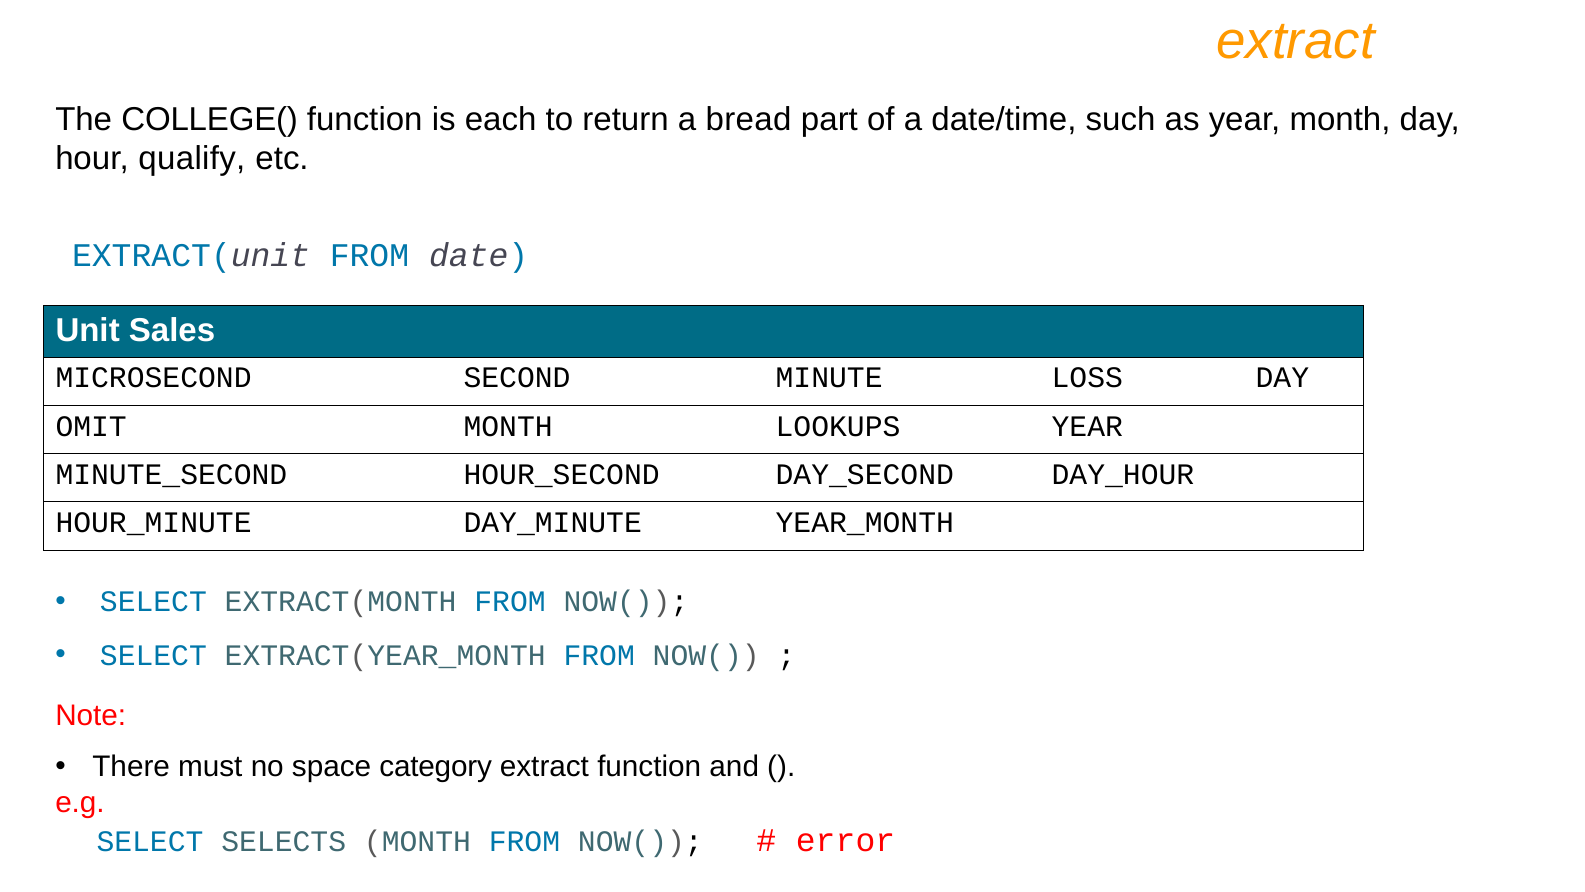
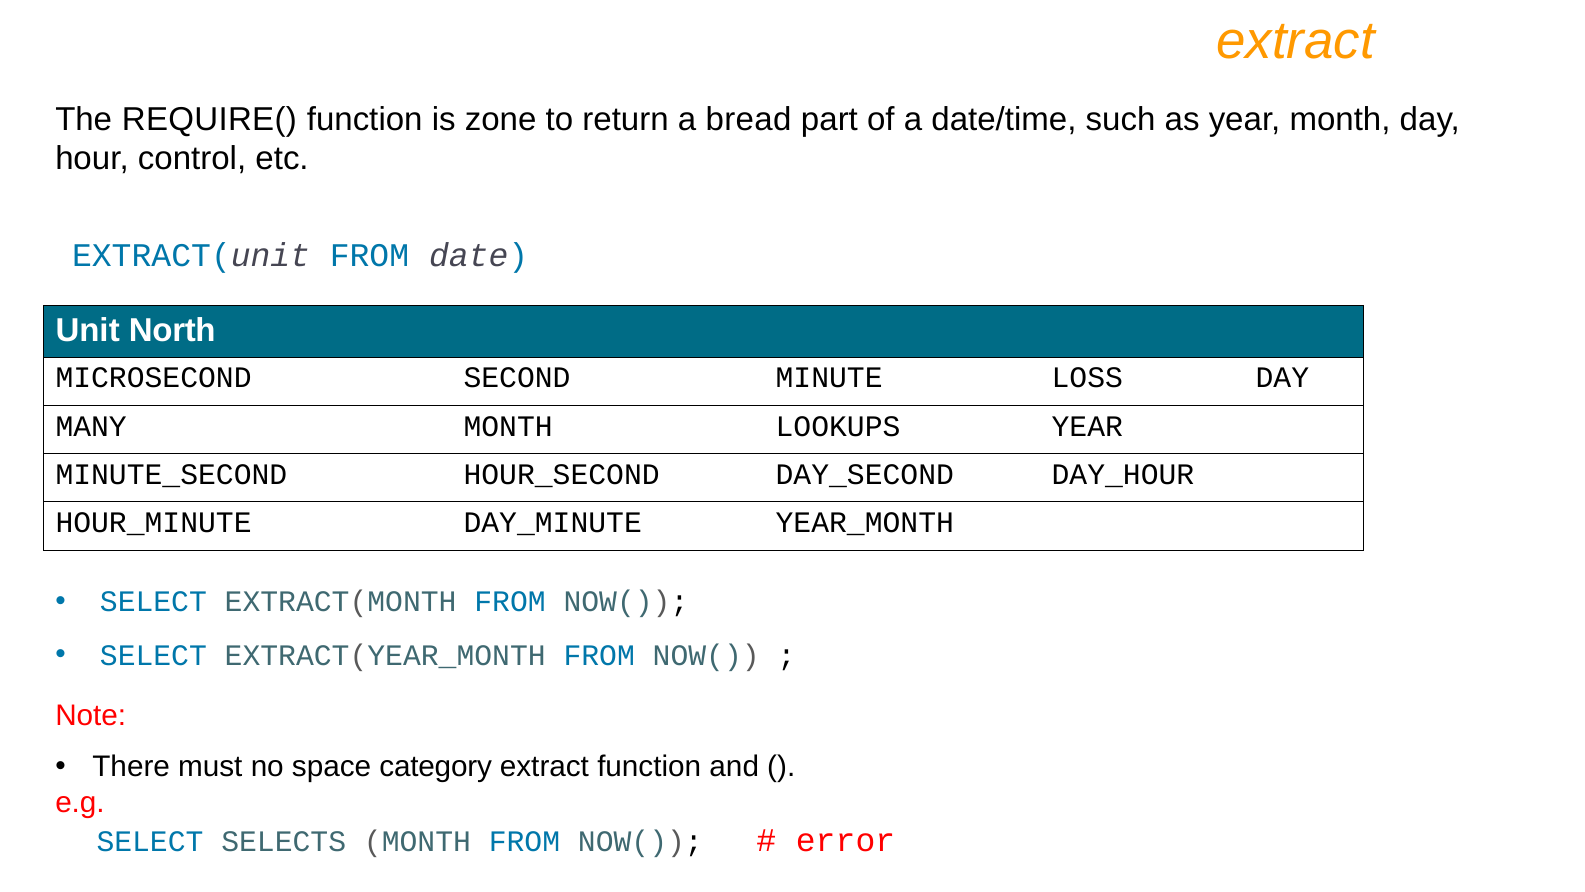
COLLEGE(: COLLEGE( -> REQUIRE(
each: each -> zone
qualify: qualify -> control
Sales: Sales -> North
OMIT: OMIT -> MANY
